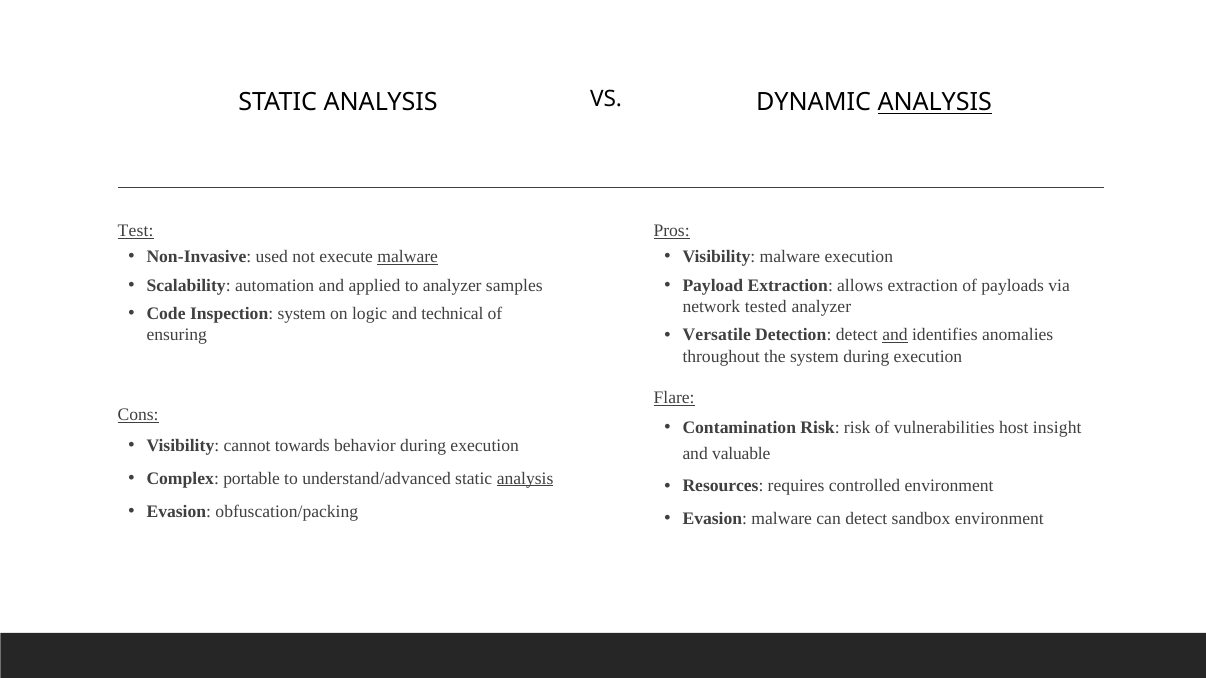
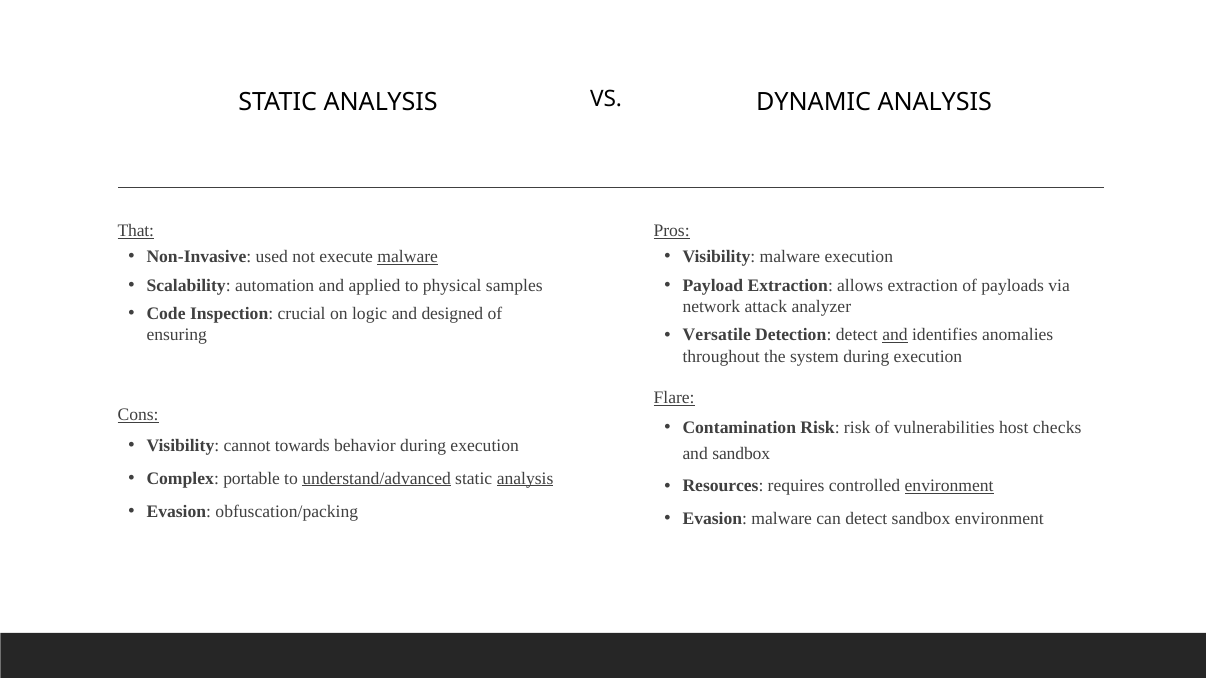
ANALYSIS at (935, 103) underline: present -> none
Test: Test -> That
to analyzer: analyzer -> physical
tested: tested -> attack
Inspection system: system -> crucial
technical: technical -> designed
insight: insight -> checks
and valuable: valuable -> sandbox
understand/advanced underline: none -> present
environment at (949, 486) underline: none -> present
